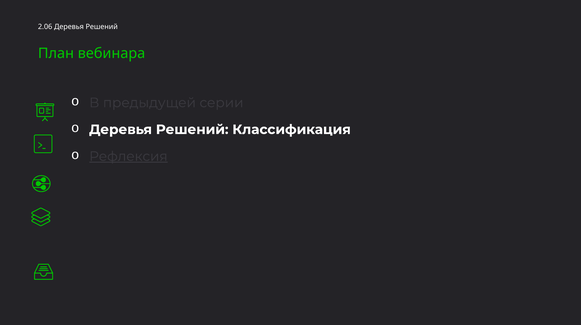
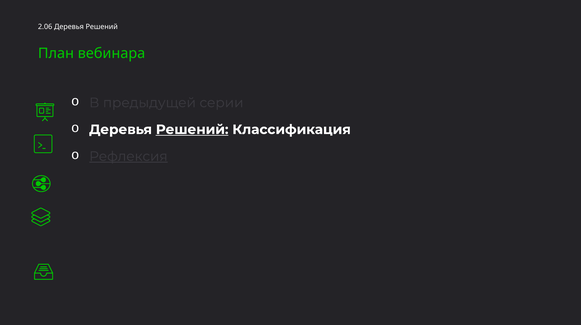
Решений at (192, 129) underline: none -> present
